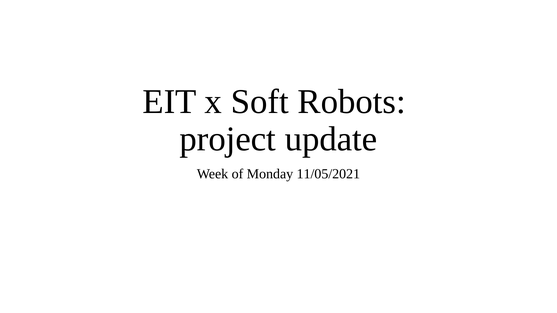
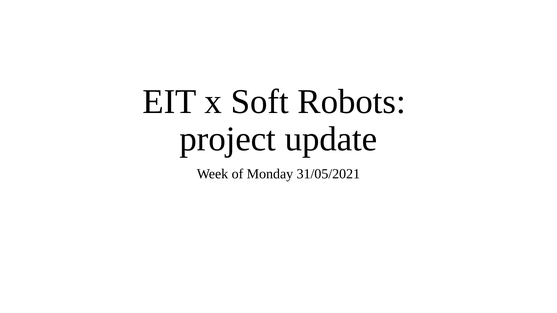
11/05/2021: 11/05/2021 -> 31/05/2021
